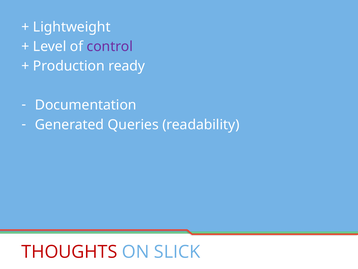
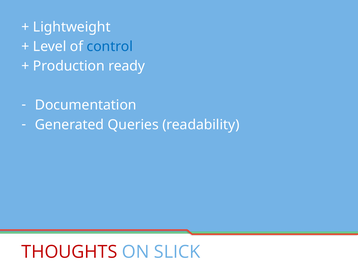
control colour: purple -> blue
